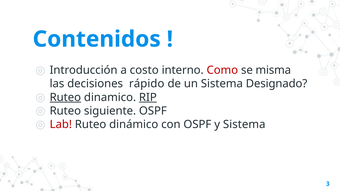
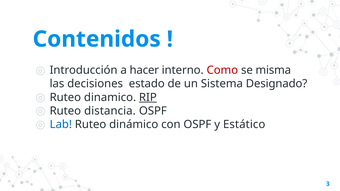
costo: costo -> hacer
rápido: rápido -> estado
Ruteo at (65, 97) underline: present -> none
siguiente: siguiente -> distancia
Lab colour: red -> blue
y Sistema: Sistema -> Estático
